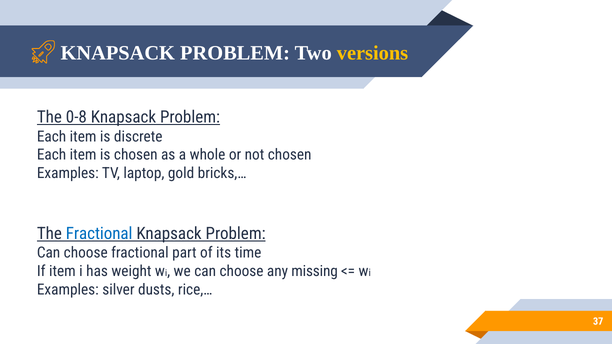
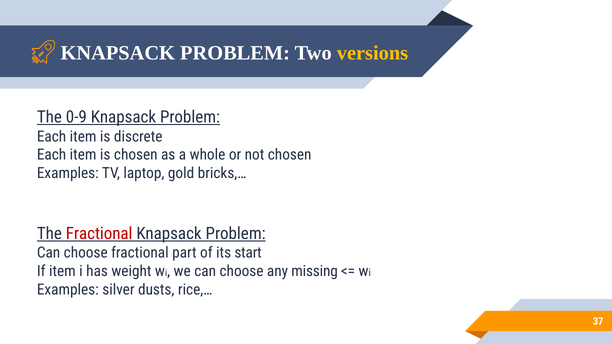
0-8: 0-8 -> 0-9
Fractional at (99, 234) colour: blue -> red
time: time -> start
